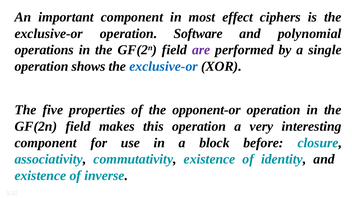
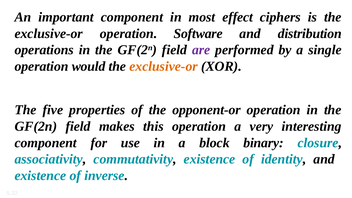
polynomial: polynomial -> distribution
shows: shows -> would
exclusive-or at (164, 66) colour: blue -> orange
before: before -> binary
